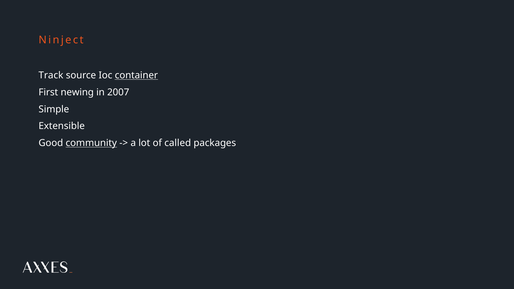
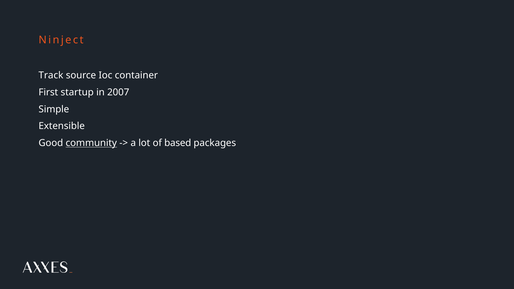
container underline: present -> none
newing: newing -> startup
called: called -> based
